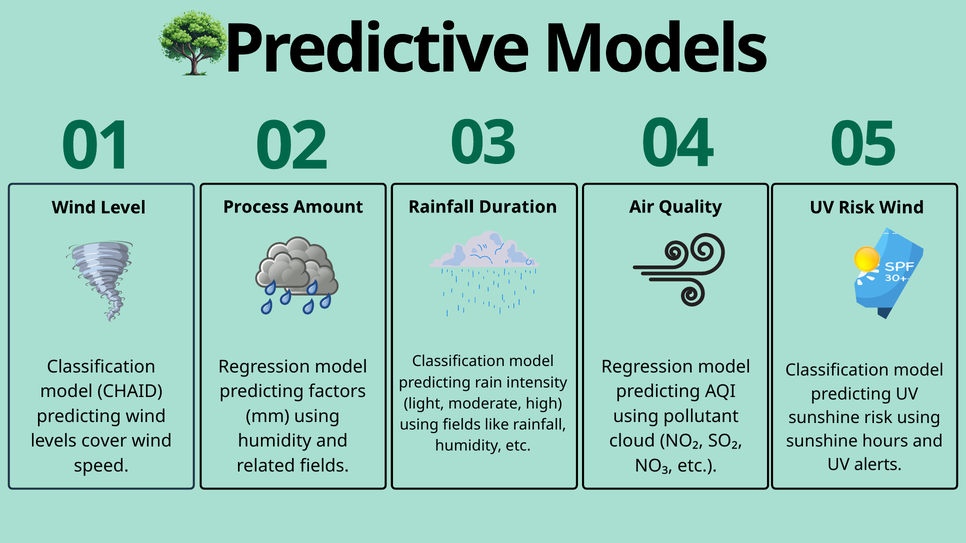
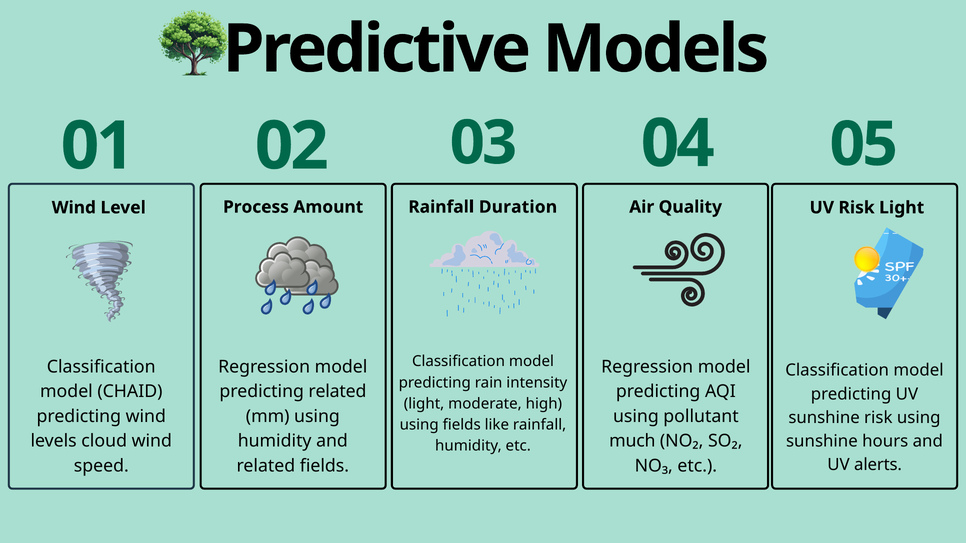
Risk Wind: Wind -> Light
predicting factors: factors -> related
cover: cover -> cloud
cloud: cloud -> much
